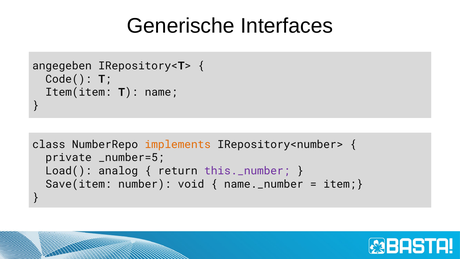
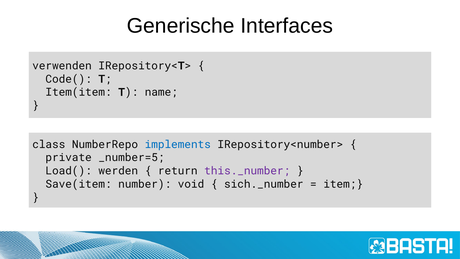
angegeben: angegeben -> verwenden
implements colour: orange -> blue
analog: analog -> werden
name._number: name._number -> sich._number
